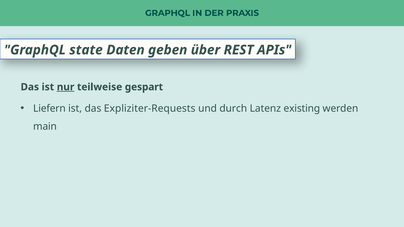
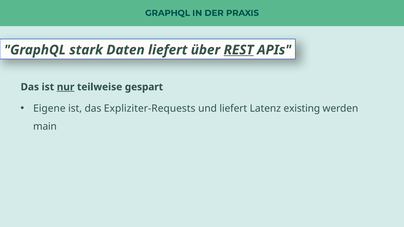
state: state -> stark
Daten geben: geben -> liefert
REST underline: none -> present
Liefern: Liefern -> Eigene
und durch: durch -> liefert
